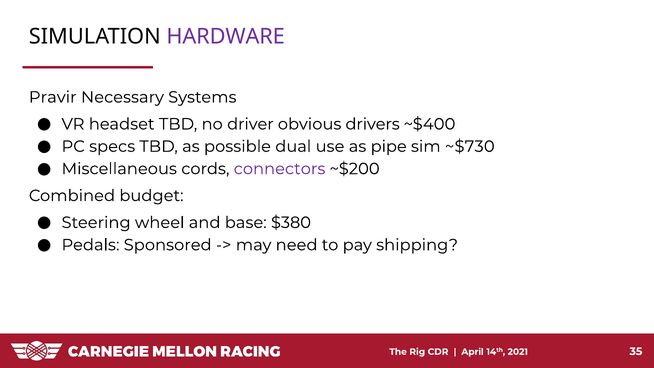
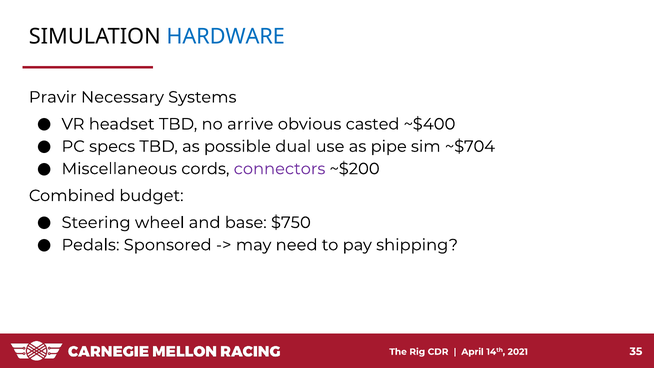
HARDWARE colour: purple -> blue
driver: driver -> arrive
drivers: drivers -> casted
~$730: ~$730 -> ~$704
$380: $380 -> $750
